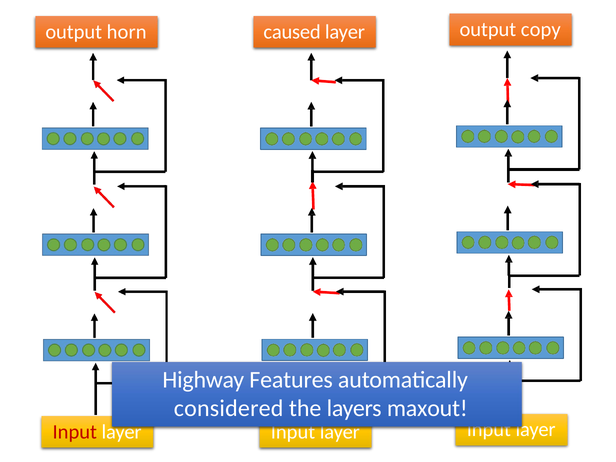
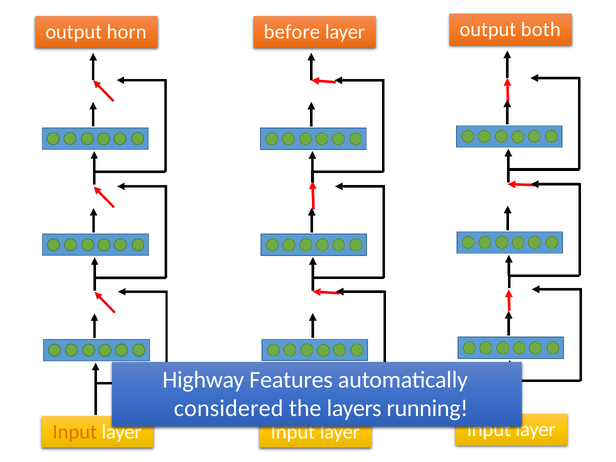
copy: copy -> both
caused: caused -> before
maxout: maxout -> running
Input at (75, 432) colour: red -> orange
